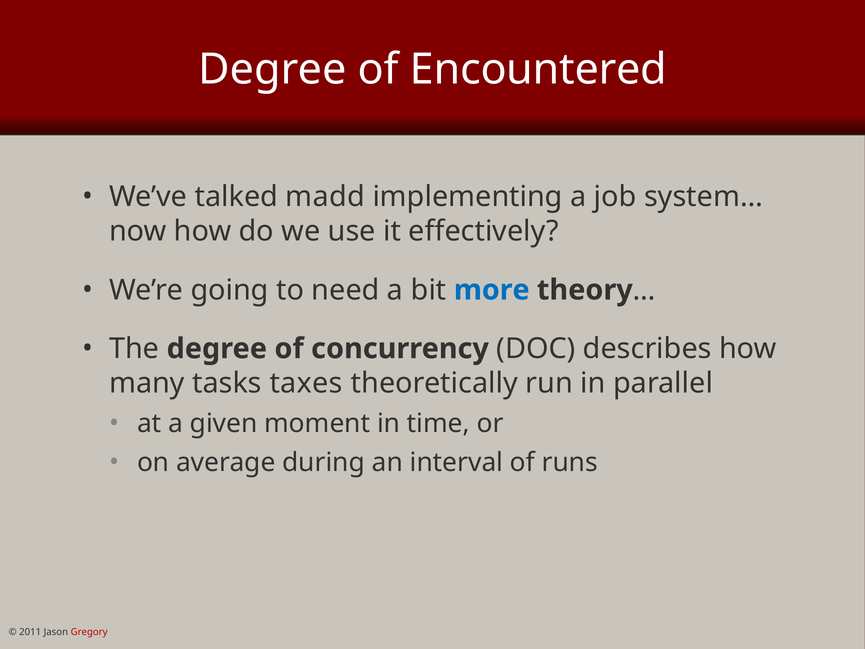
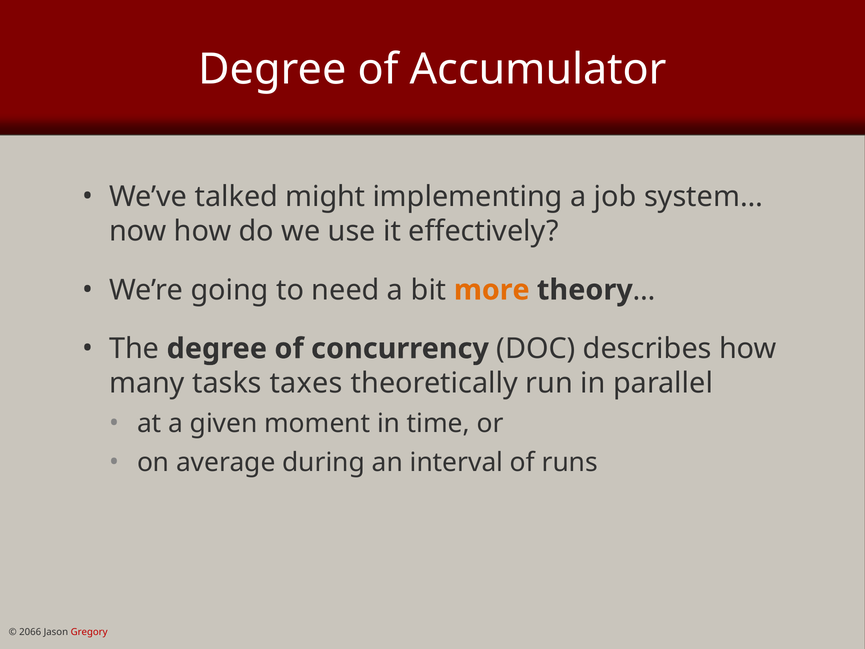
Encountered: Encountered -> Accumulator
madd: madd -> might
more colour: blue -> orange
2011: 2011 -> 2066
